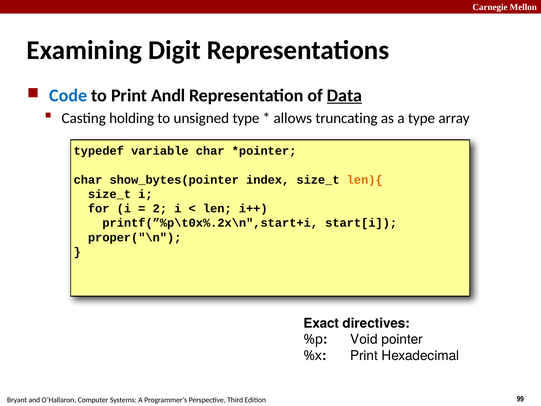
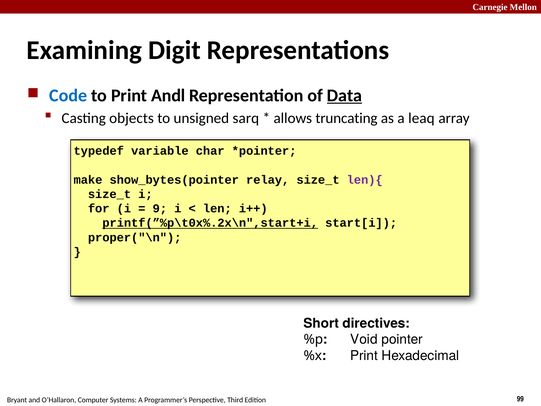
holding: holding -> objects
unsigned type: type -> sarq
a type: type -> leaq
char at (88, 180): char -> make
index: index -> relay
len){ colour: orange -> purple
2: 2 -> 9
printf(”%p\t0x%.2x\n",start+i underline: none -> present
Exact: Exact -> Short
